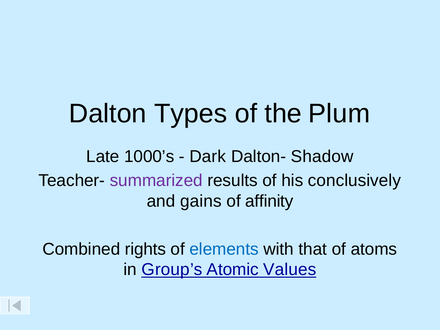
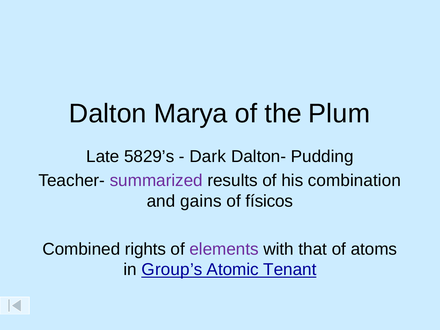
Types: Types -> Marya
1000’s: 1000’s -> 5829’s
Shadow: Shadow -> Pudding
conclusively: conclusively -> combination
affinity: affinity -> físicos
elements colour: blue -> purple
Values: Values -> Tenant
